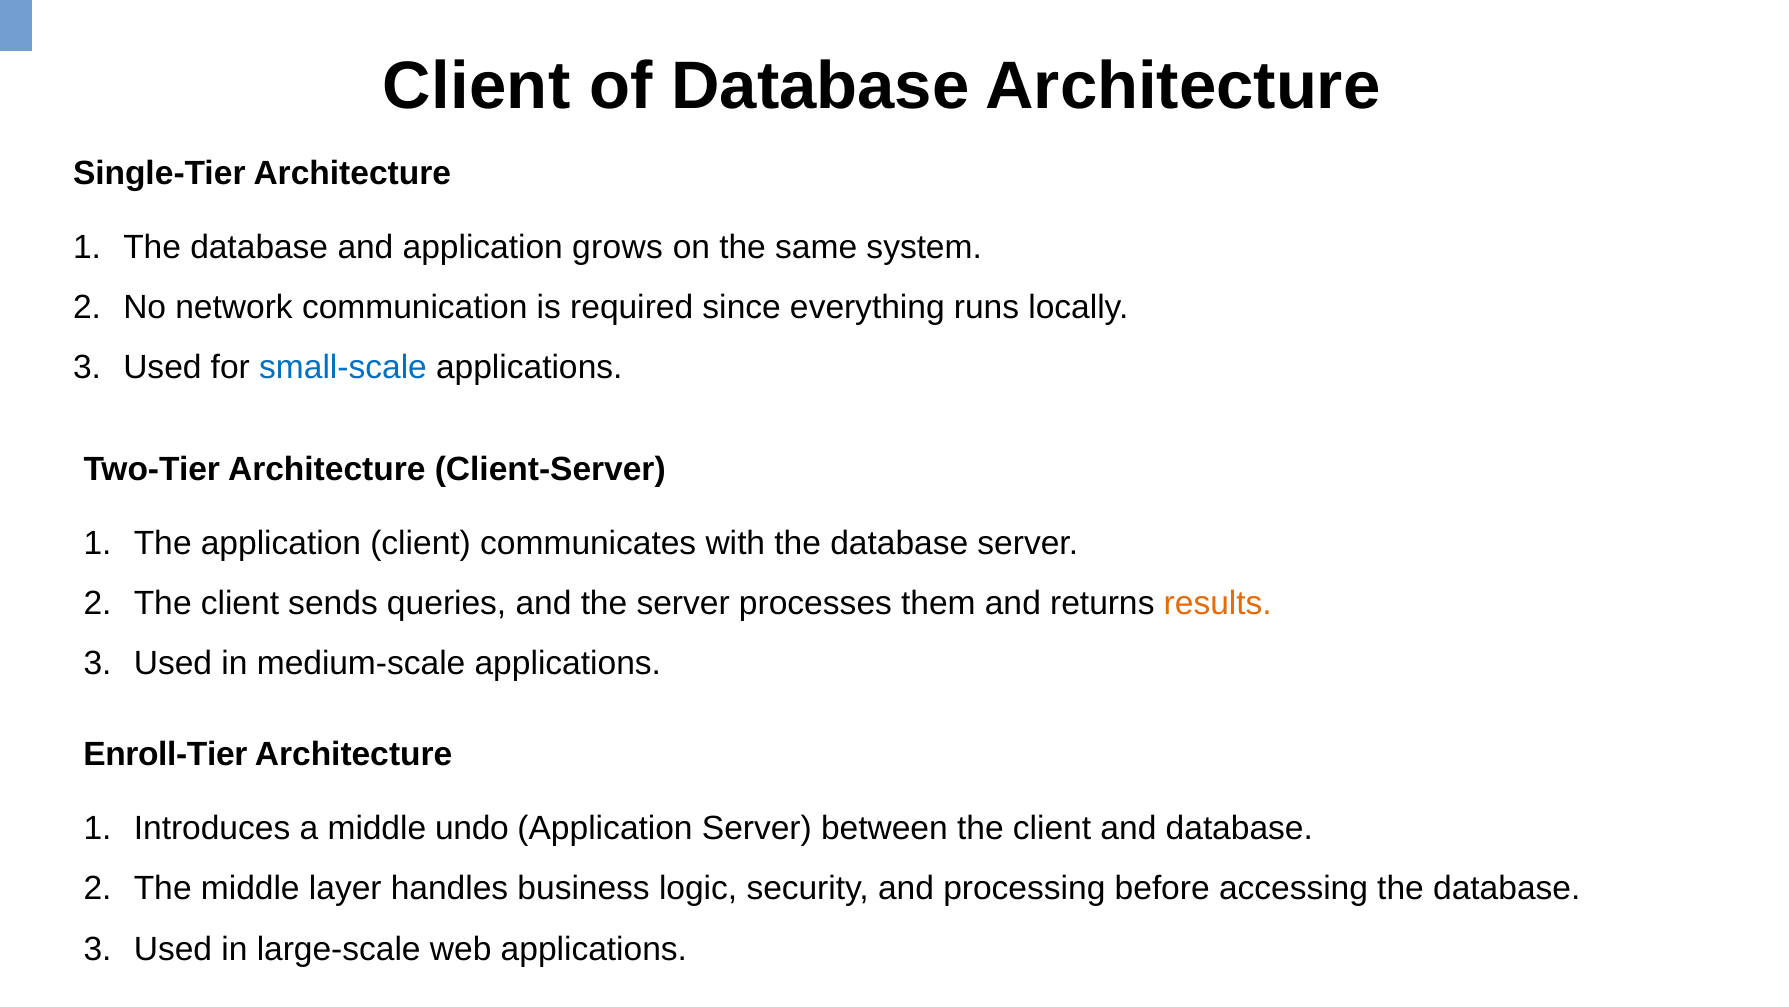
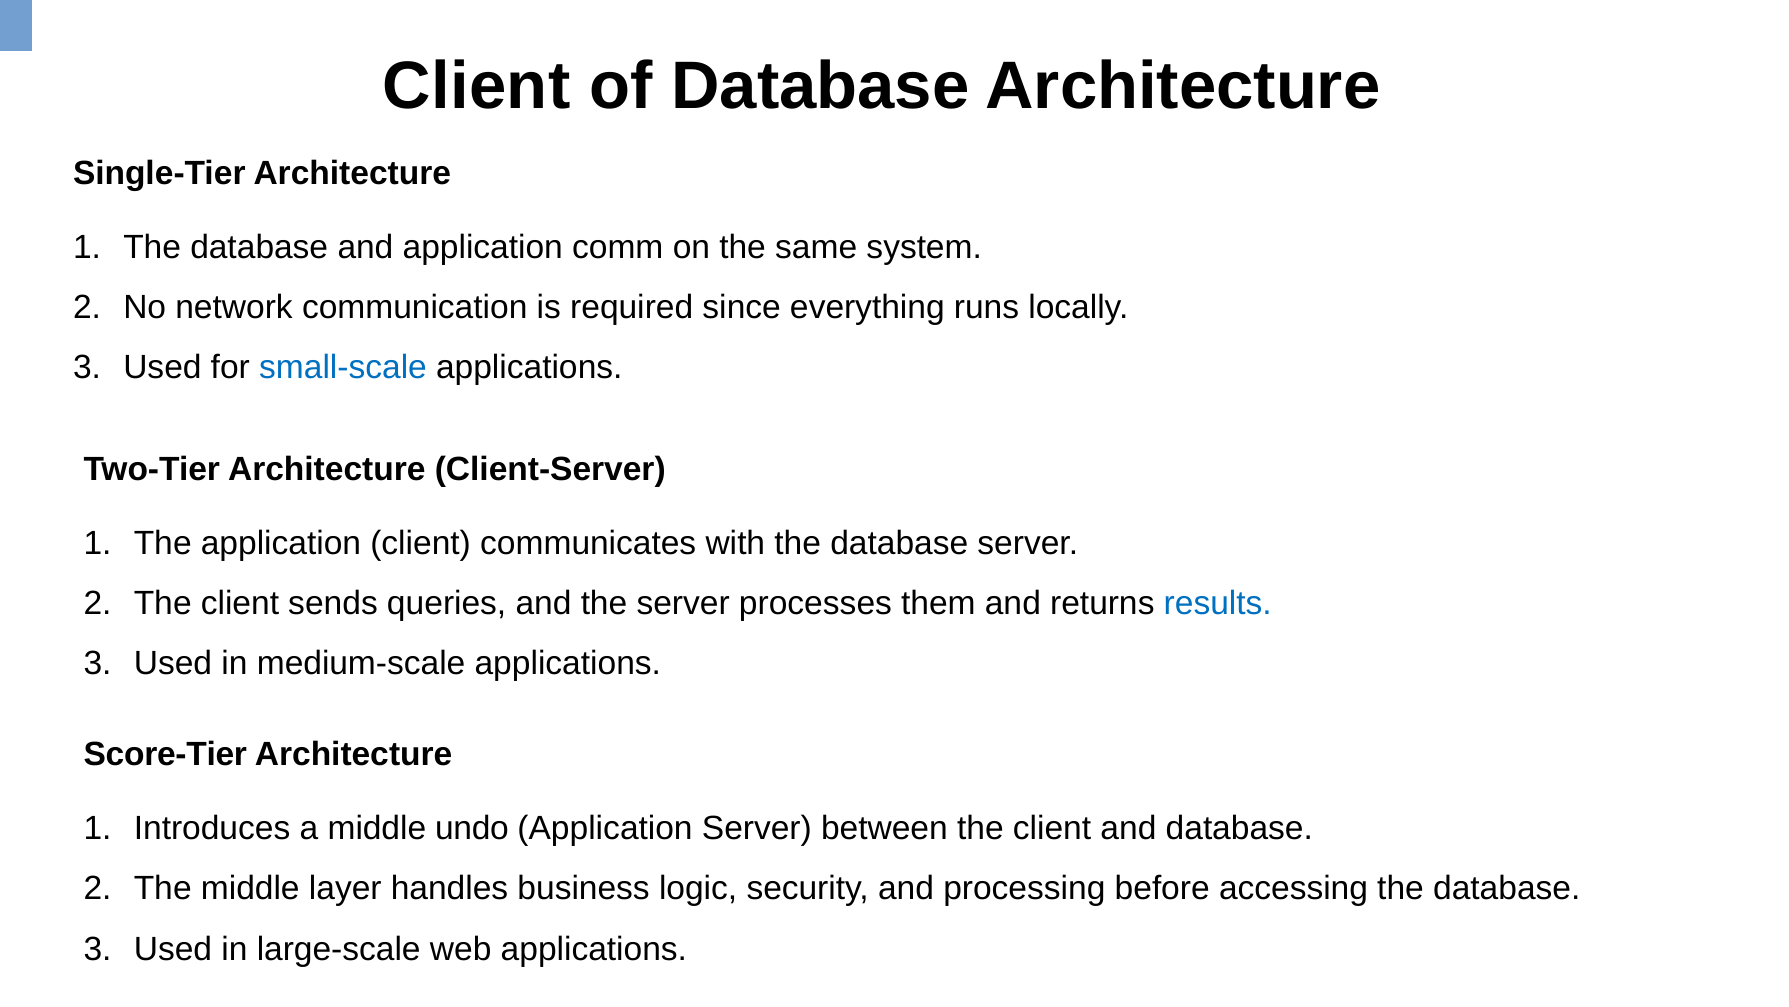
grows: grows -> comm
results colour: orange -> blue
Enroll-Tier: Enroll-Tier -> Score-Tier
